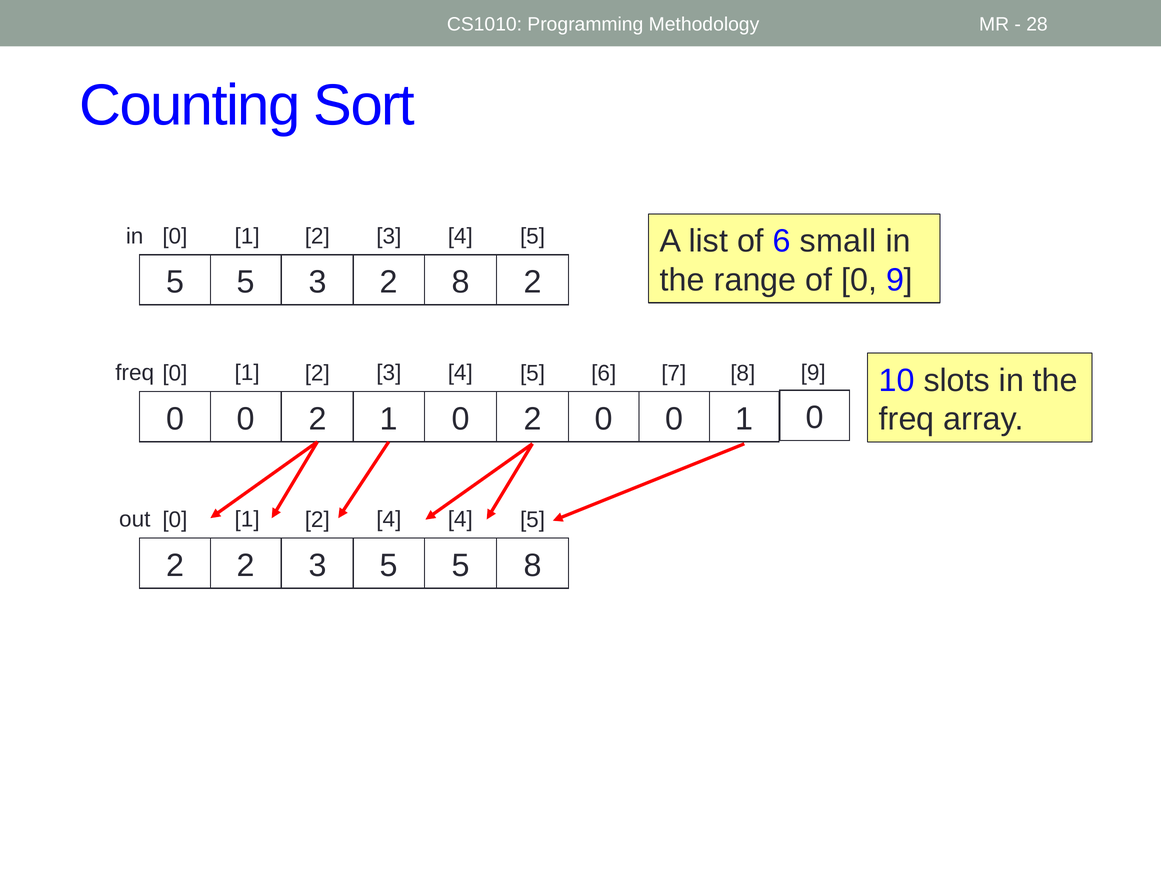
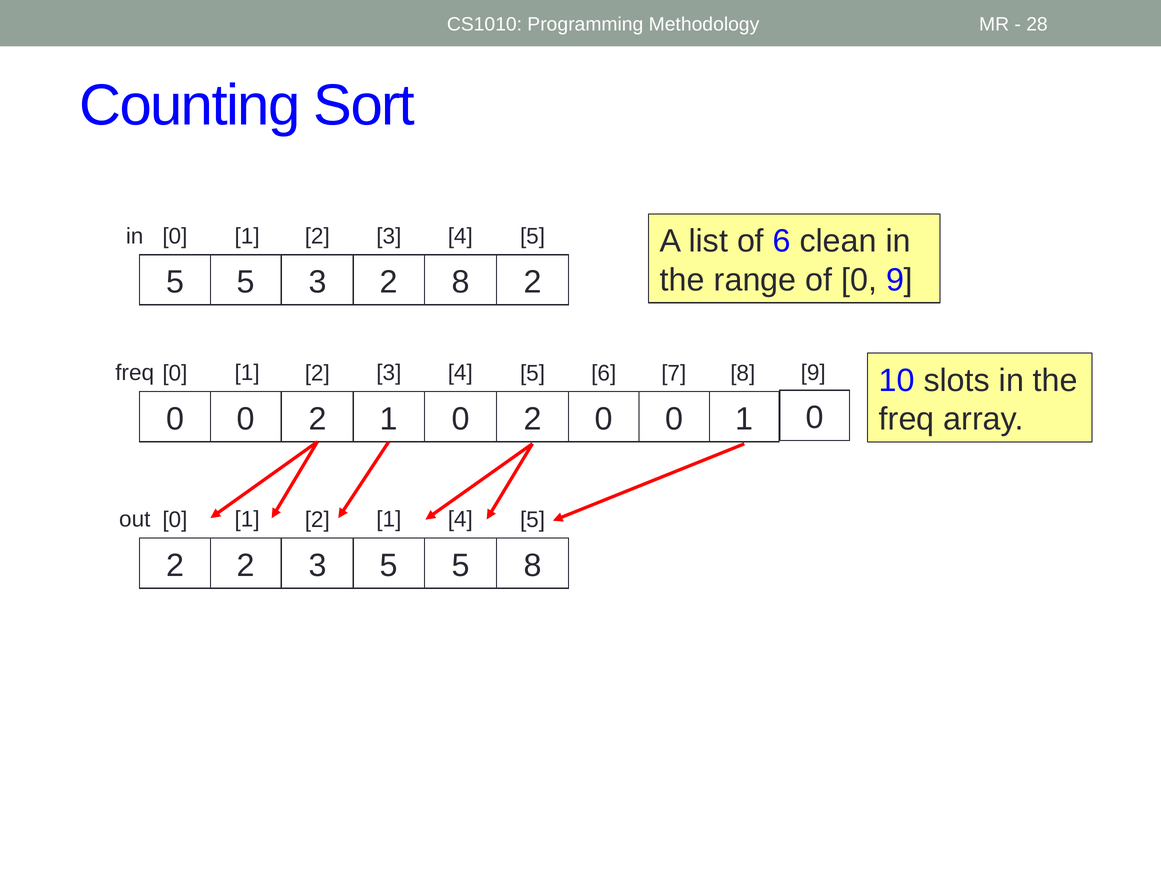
small: small -> clean
1 2 4: 4 -> 1
